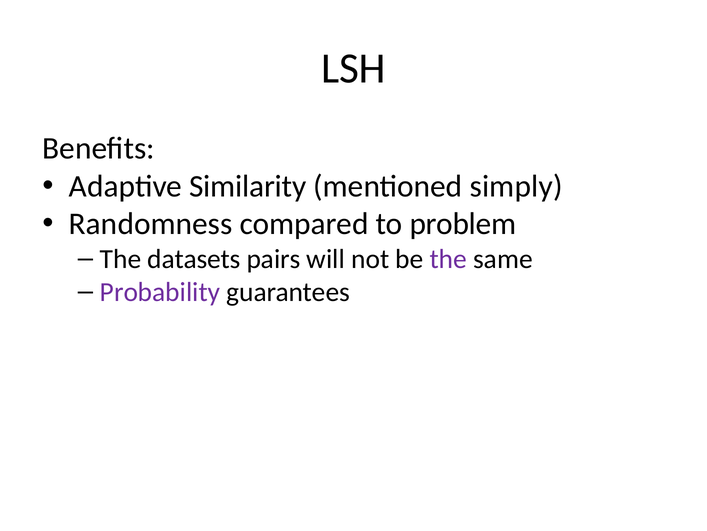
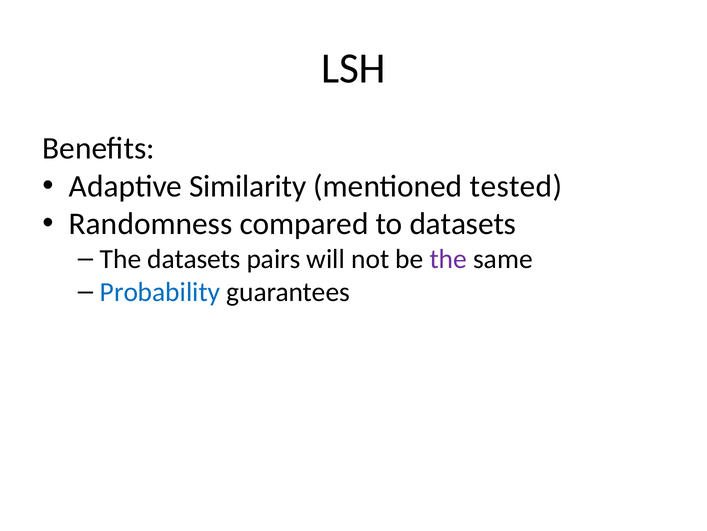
simply: simply -> tested
to problem: problem -> datasets
Probability colour: purple -> blue
